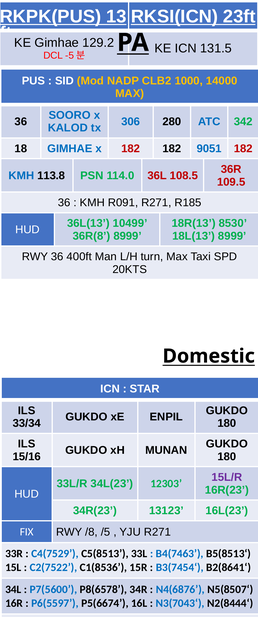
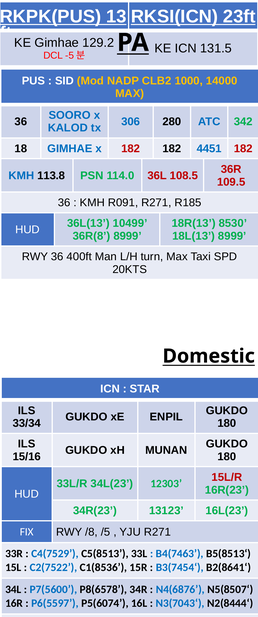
9051: 9051 -> 4451
15L/R colour: purple -> red
P5(6674: P5(6674 -> P5(6074
